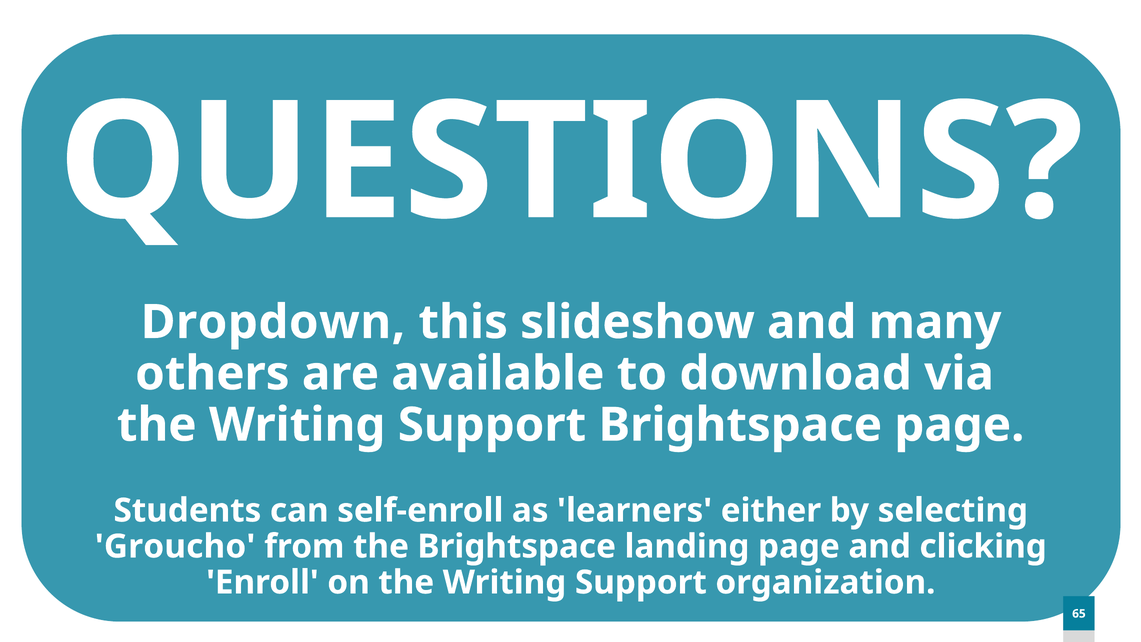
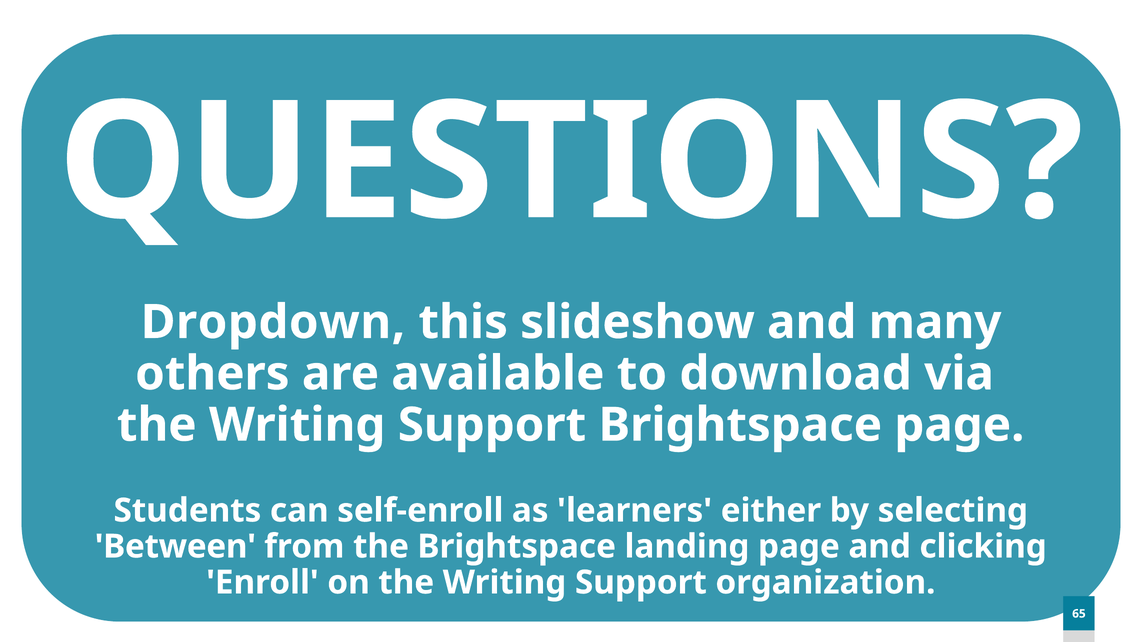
Groucho: Groucho -> Between
